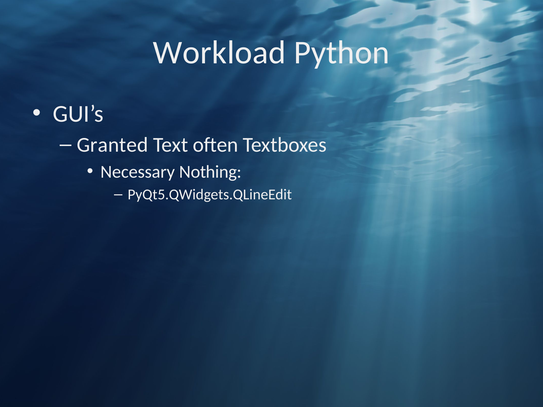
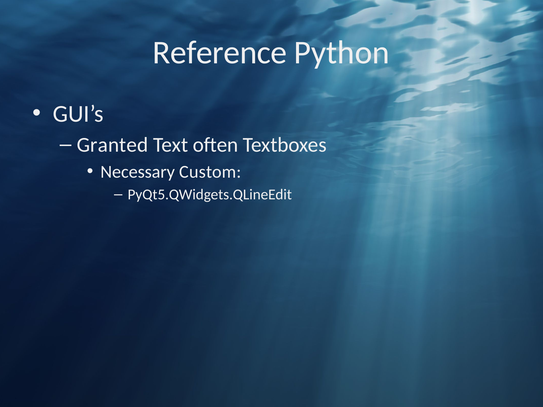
Workload: Workload -> Reference
Nothing: Nothing -> Custom
